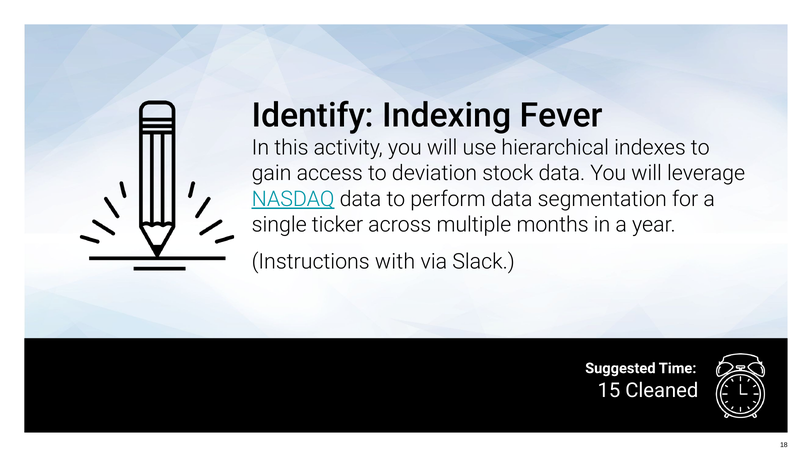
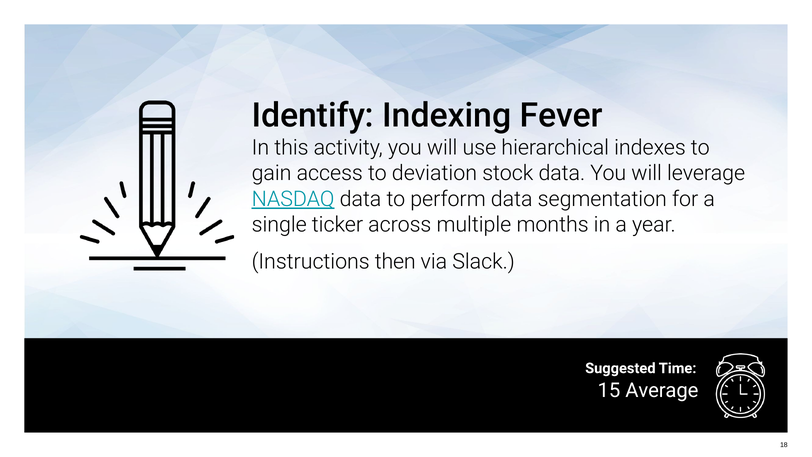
with: with -> then
Cleaned: Cleaned -> Average
